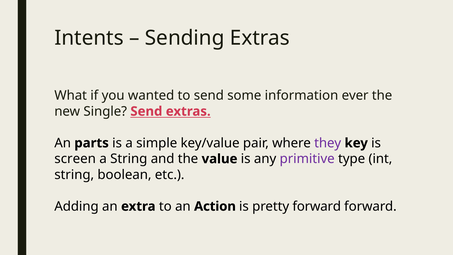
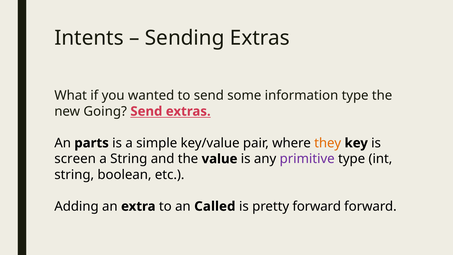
information ever: ever -> type
Single: Single -> Going
they colour: purple -> orange
Action: Action -> Called
